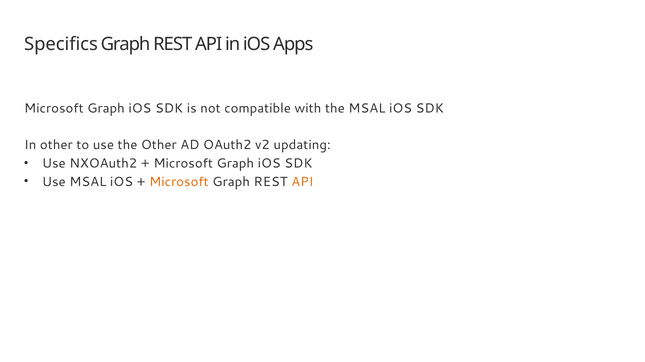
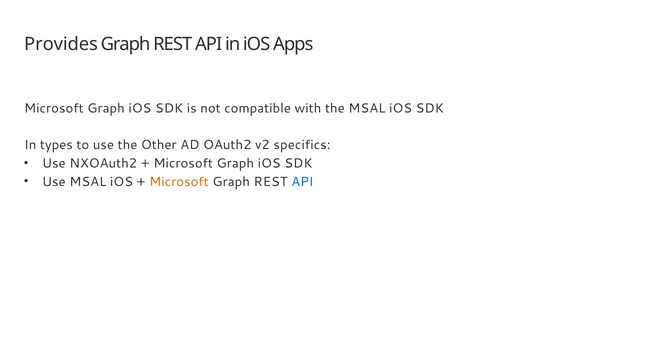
Specifics: Specifics -> Provides
In other: other -> types
updating: updating -> specifics
API at (302, 182) colour: orange -> blue
